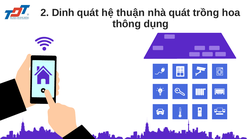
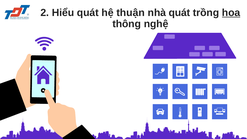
Dinh: Dinh -> Hiểu
hoa underline: none -> present
dụng: dụng -> nghệ
